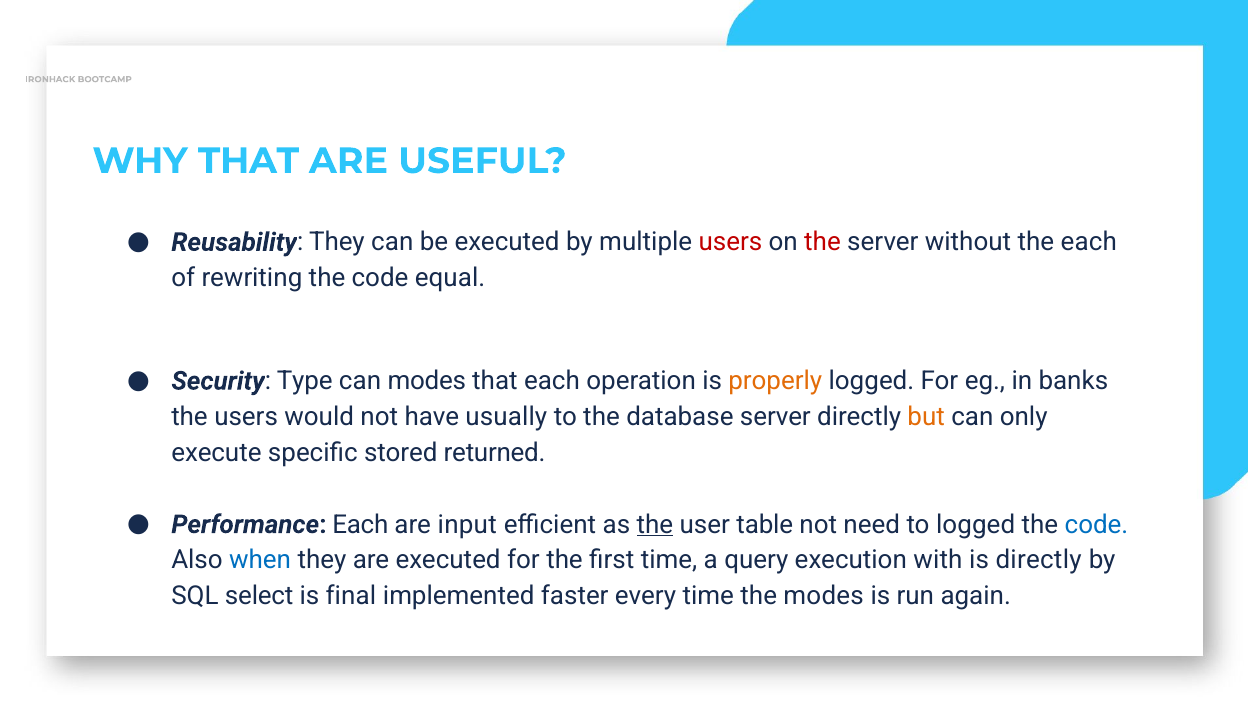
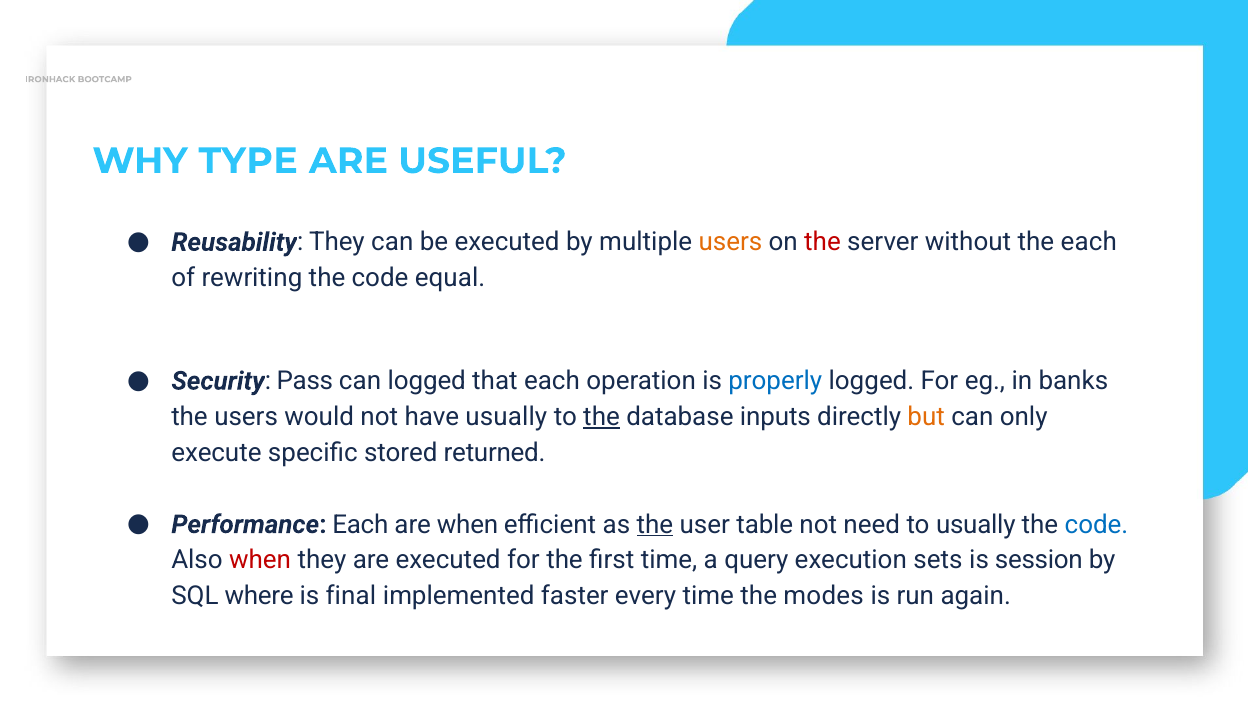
WHY THAT: THAT -> TYPE
users at (730, 242) colour: red -> orange
Type: Type -> Pass
can modes: modes -> logged
properly colour: orange -> blue
the at (602, 417) underline: none -> present
database server: server -> inputs
are input: input -> when
to logged: logged -> usually
when at (260, 560) colour: blue -> red
with: with -> sets
is directly: directly -> session
select: select -> where
